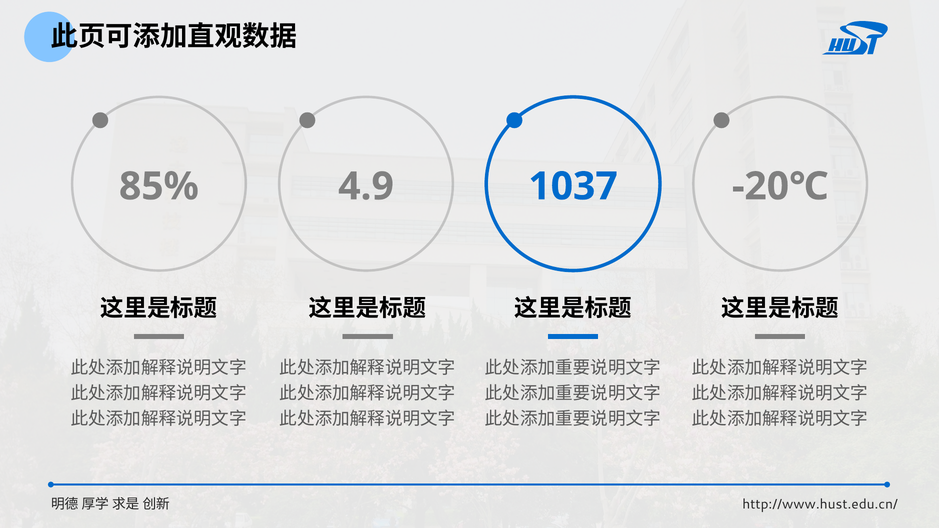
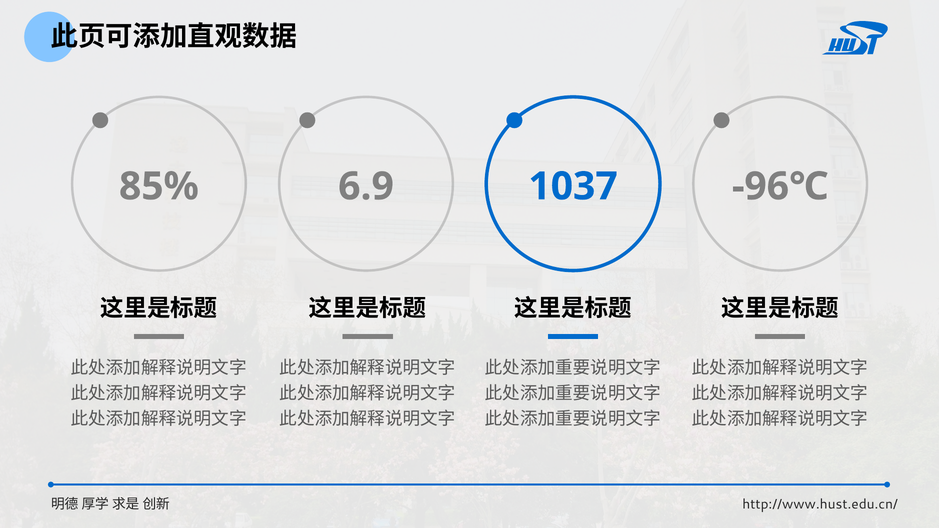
4.9: 4.9 -> 6.9
-20℃: -20℃ -> -96℃
